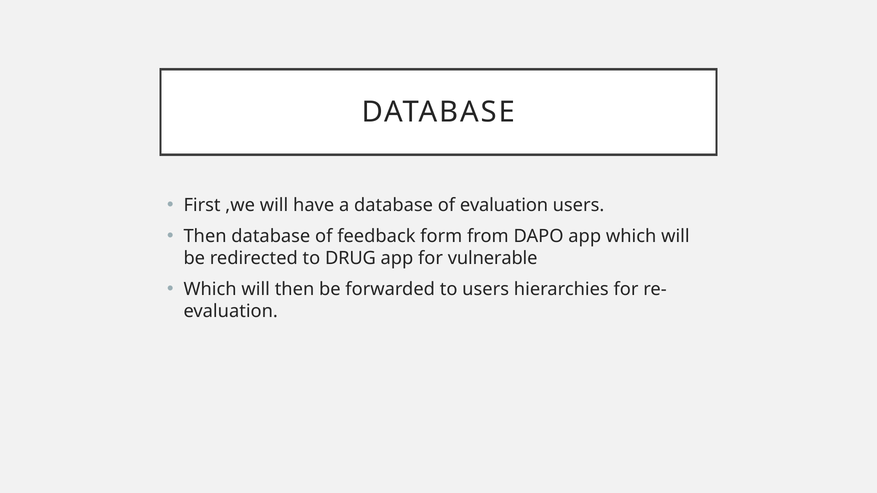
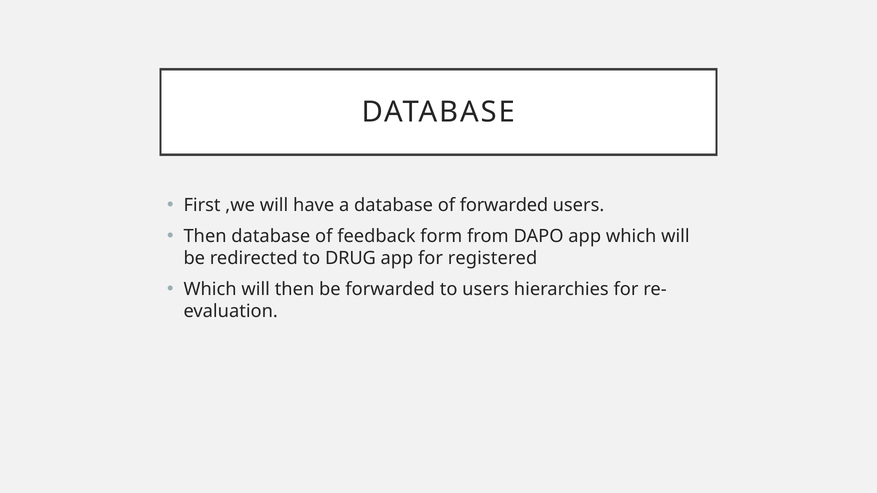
of evaluation: evaluation -> forwarded
vulnerable: vulnerable -> registered
